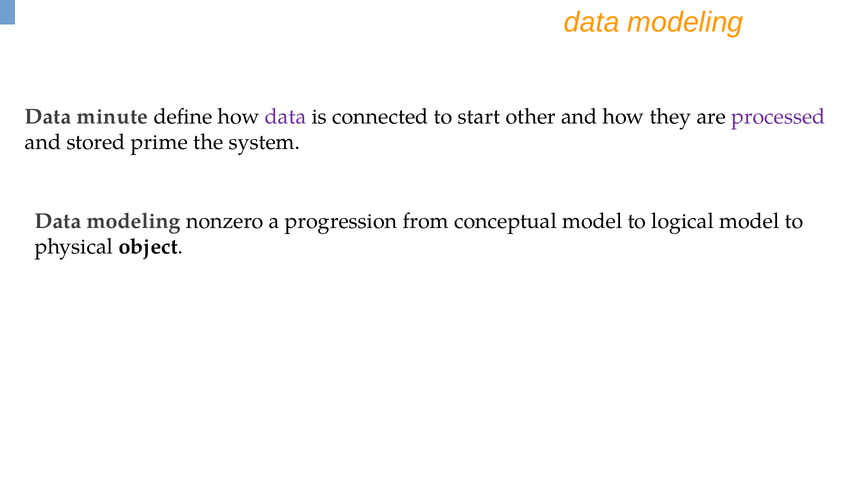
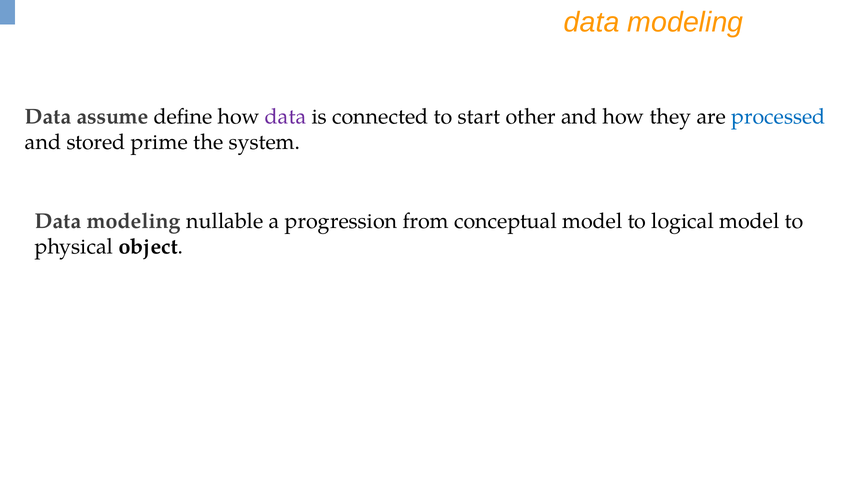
minute: minute -> assume
processed colour: purple -> blue
nonzero: nonzero -> nullable
